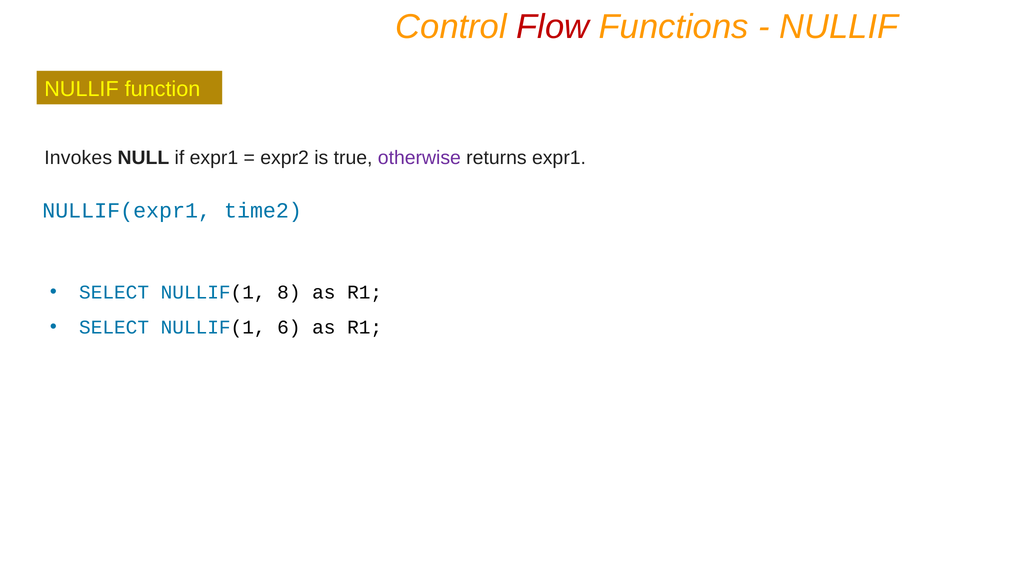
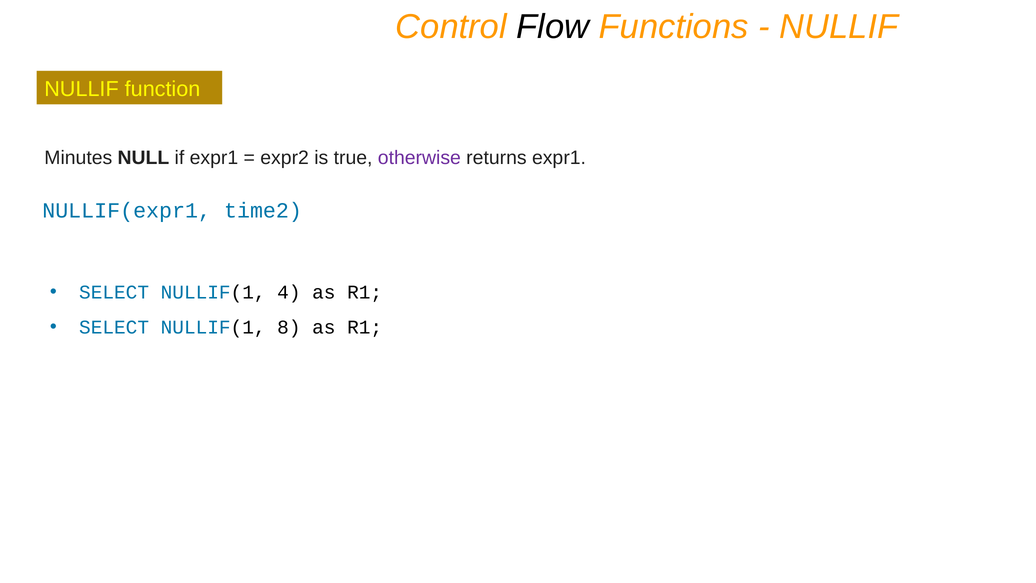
Flow colour: red -> black
Invokes: Invokes -> Minutes
8: 8 -> 4
6: 6 -> 8
